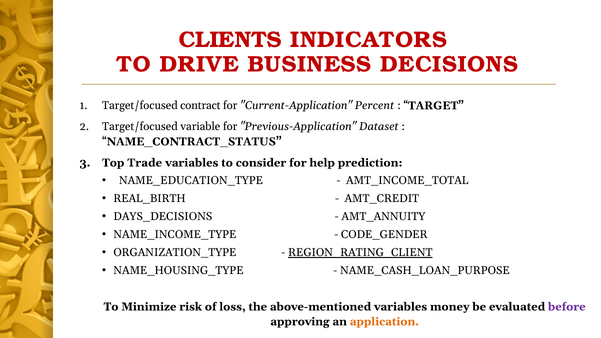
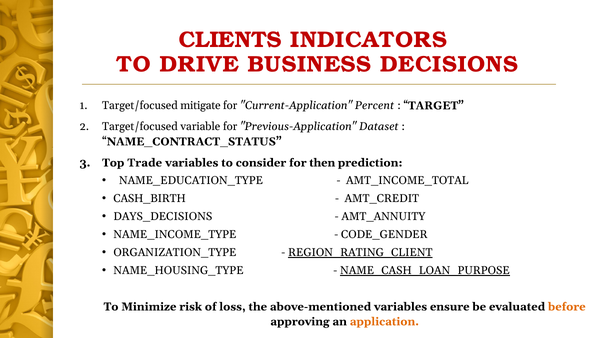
contract: contract -> mitigate
help: help -> then
REAL_BIRTH: REAL_BIRTH -> CASH_BIRTH
NAME_CASH_LOAN_PURPOSE underline: none -> present
money: money -> ensure
before colour: purple -> orange
